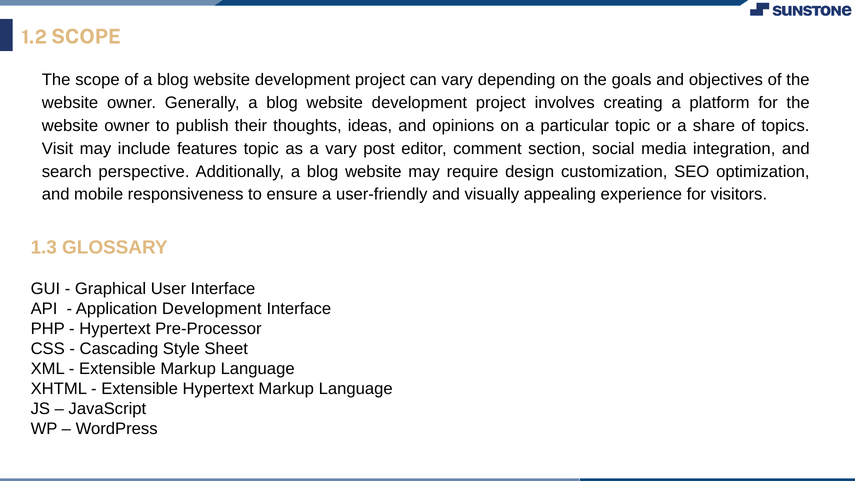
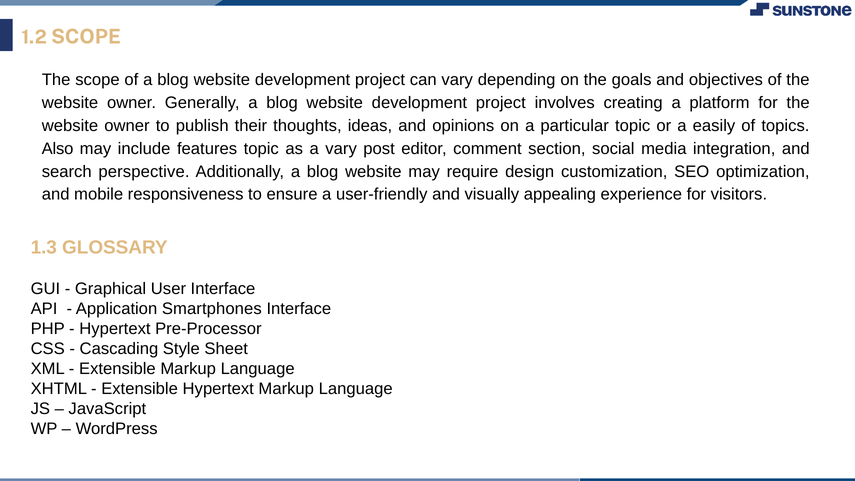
share: share -> easily
Visit: Visit -> Also
Application Development: Development -> Smartphones
